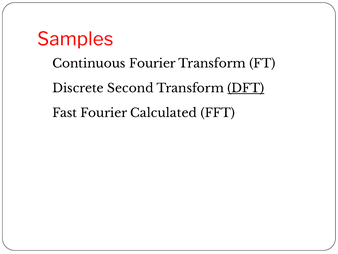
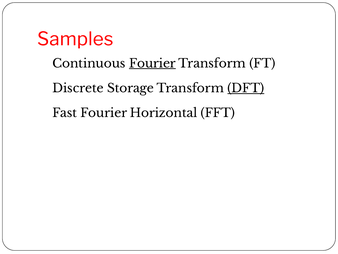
Fourier at (152, 63) underline: none -> present
Second: Second -> Storage
Calculated: Calculated -> Horizontal
